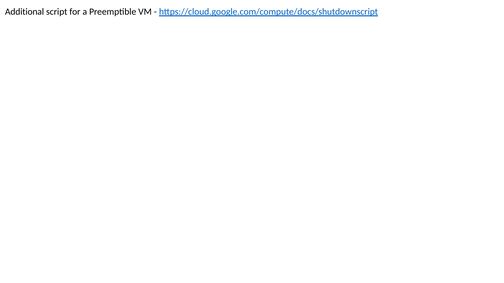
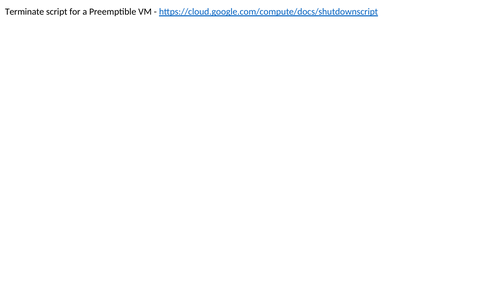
Additional: Additional -> Terminate
